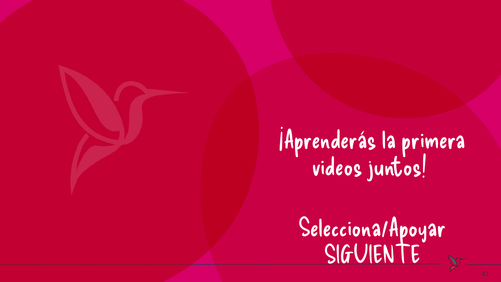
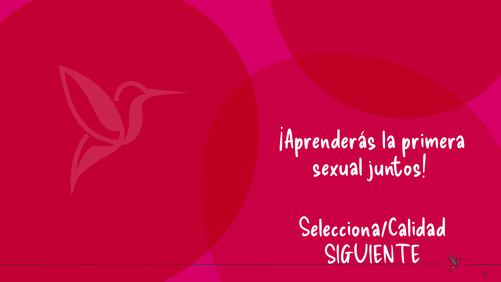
videos: videos -> sexual
Selecciona/Apoyar: Selecciona/Apoyar -> Selecciona/Calidad
